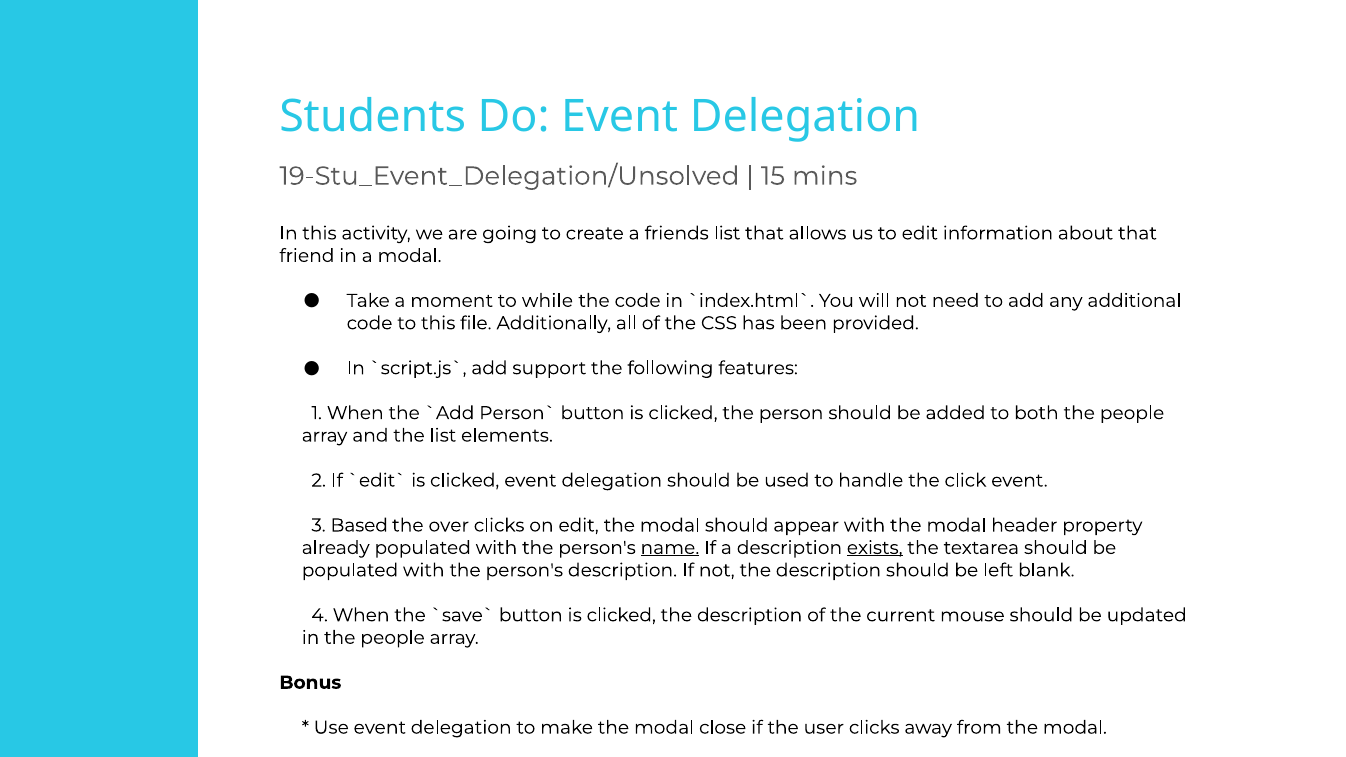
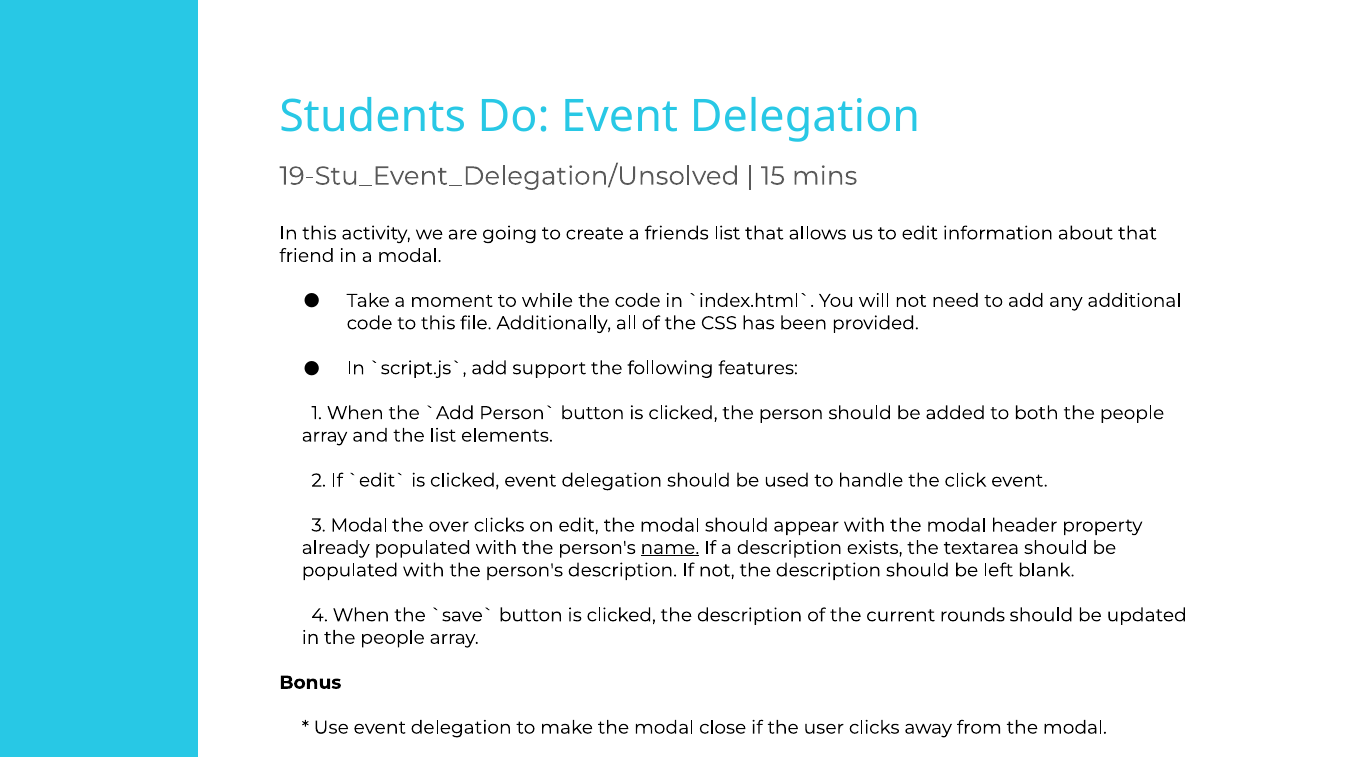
3 Based: Based -> Modal
exists underline: present -> none
mouse: mouse -> rounds
